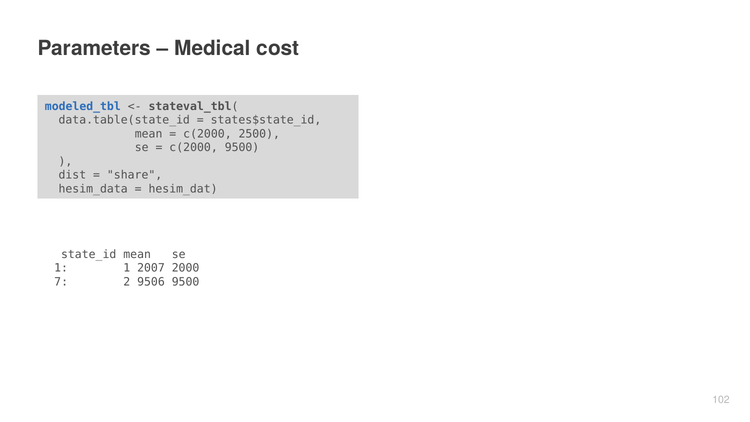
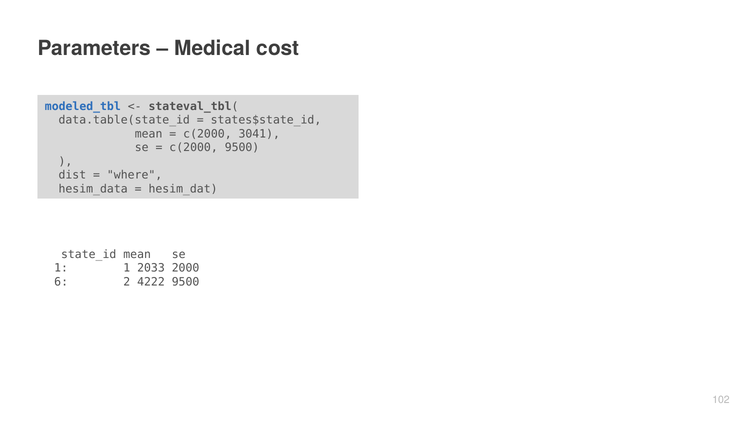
2500: 2500 -> 3041
share: share -> where
2007: 2007 -> 2033
7: 7 -> 6
9506: 9506 -> 4222
